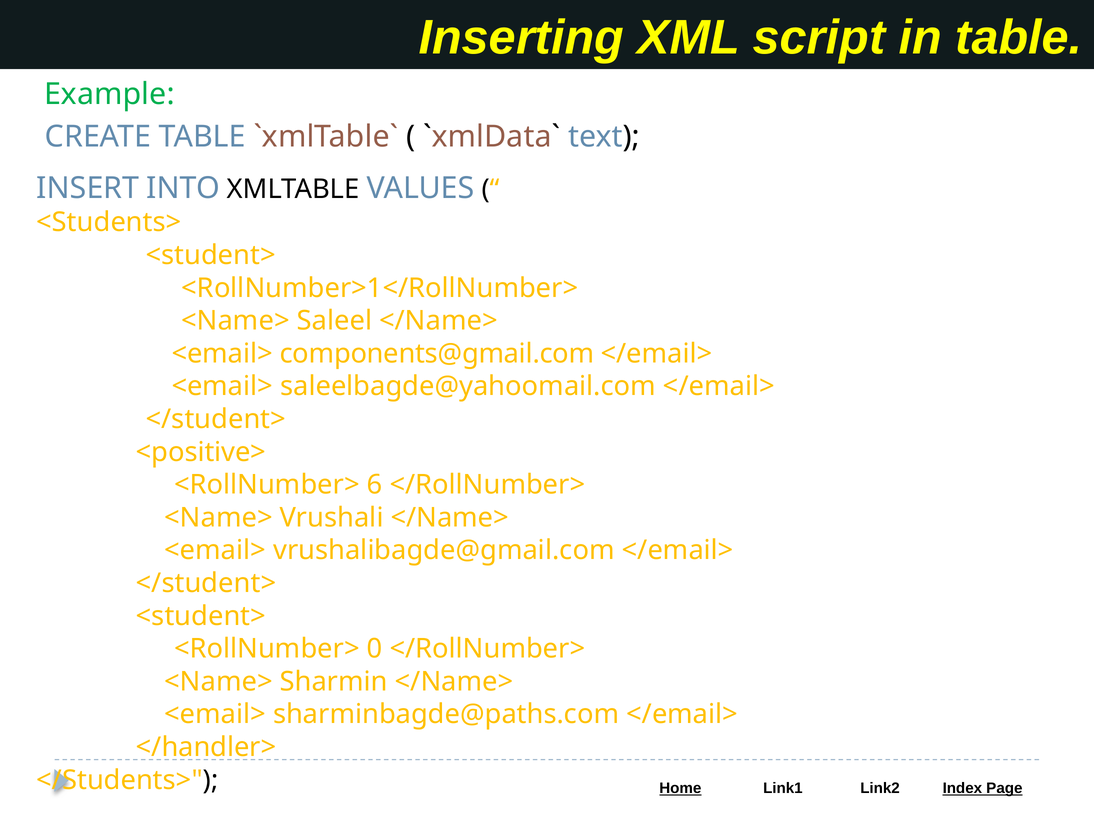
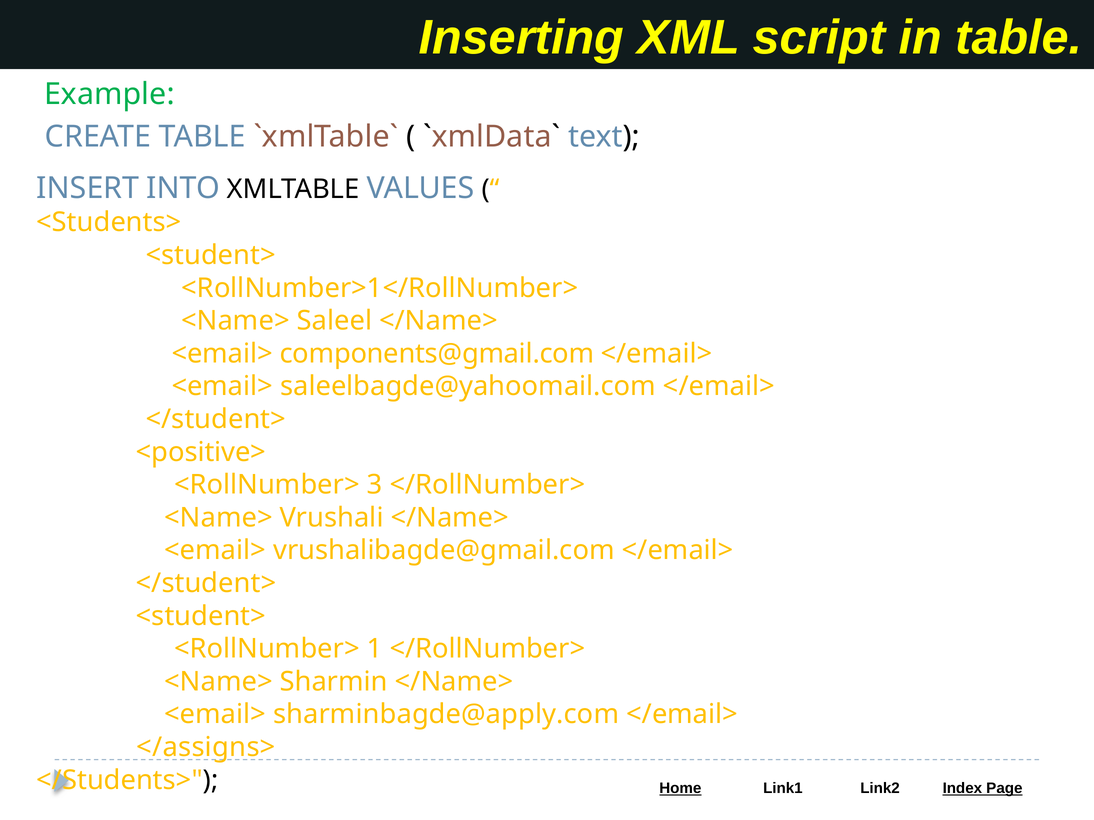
6: 6 -> 3
0: 0 -> 1
sharminbagde@paths.com: sharminbagde@paths.com -> sharminbagde@apply.com
</handler>: </handler> -> </assigns>
